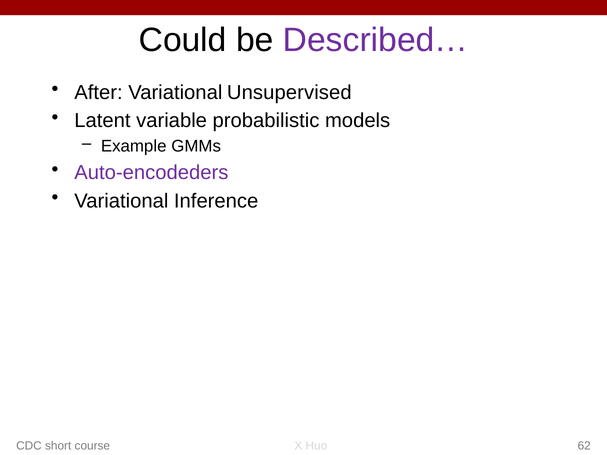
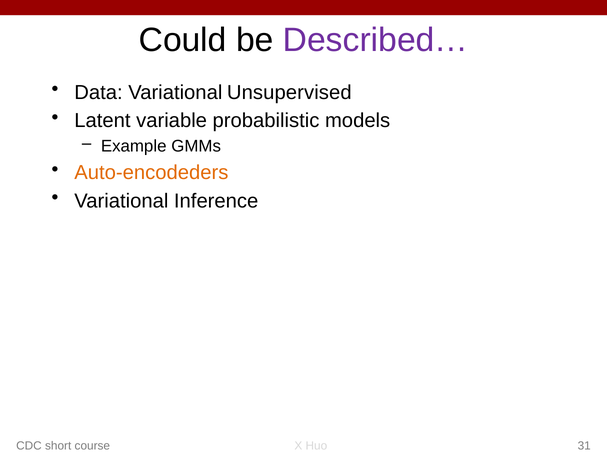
After: After -> Data
Auto-encodeders colour: purple -> orange
62: 62 -> 31
